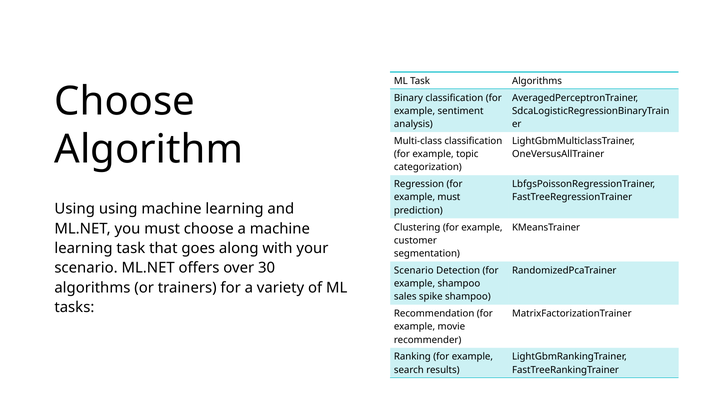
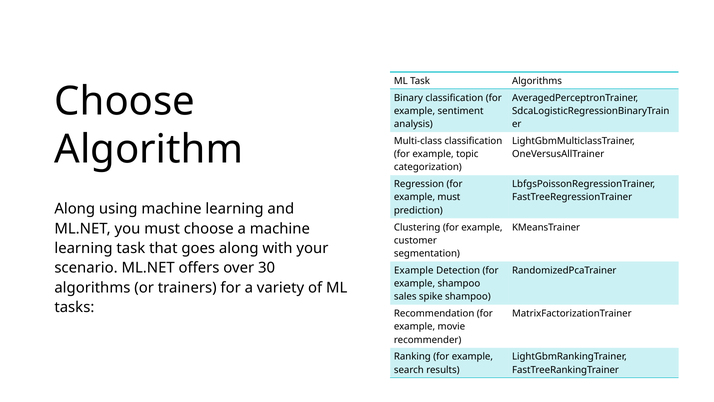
Using at (75, 209): Using -> Along
Scenario at (414, 270): Scenario -> Example
